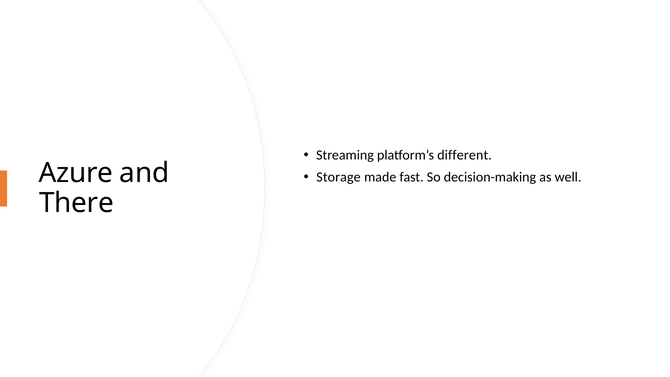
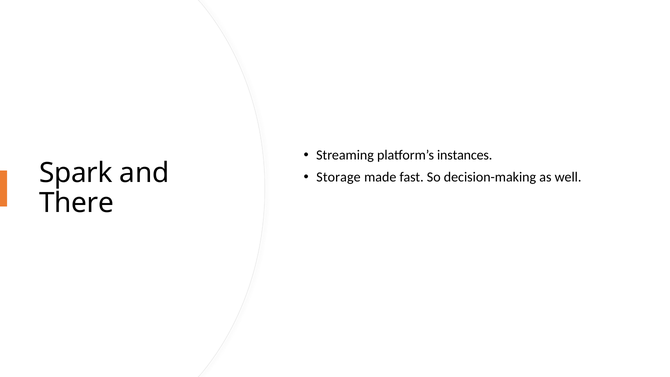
different: different -> instances
Azure: Azure -> Spark
